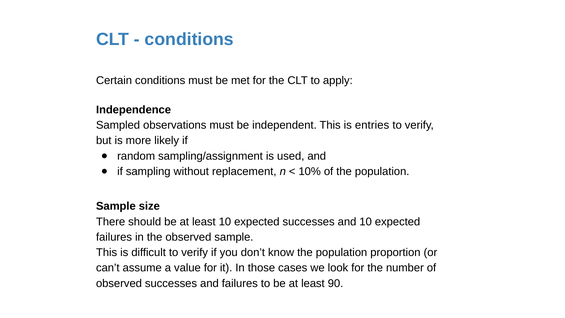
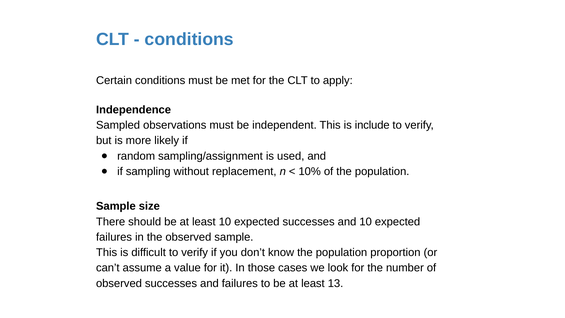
entries: entries -> include
90: 90 -> 13
